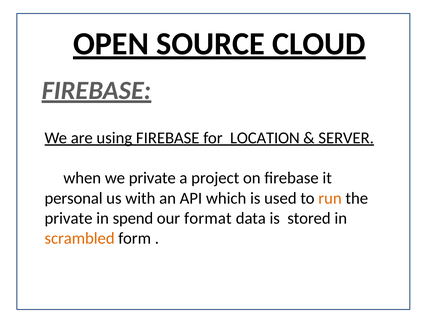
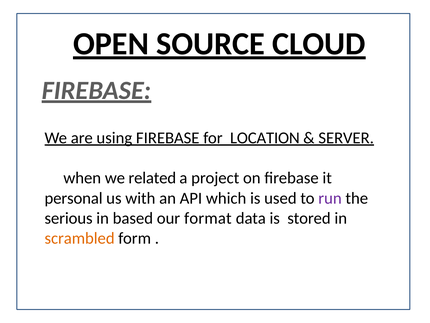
we private: private -> related
run colour: orange -> purple
private at (69, 218): private -> serious
spend: spend -> based
